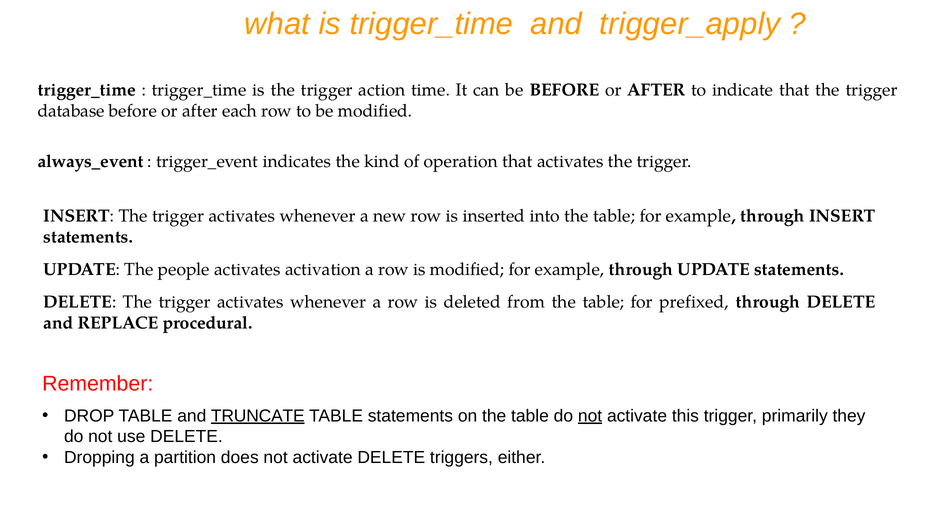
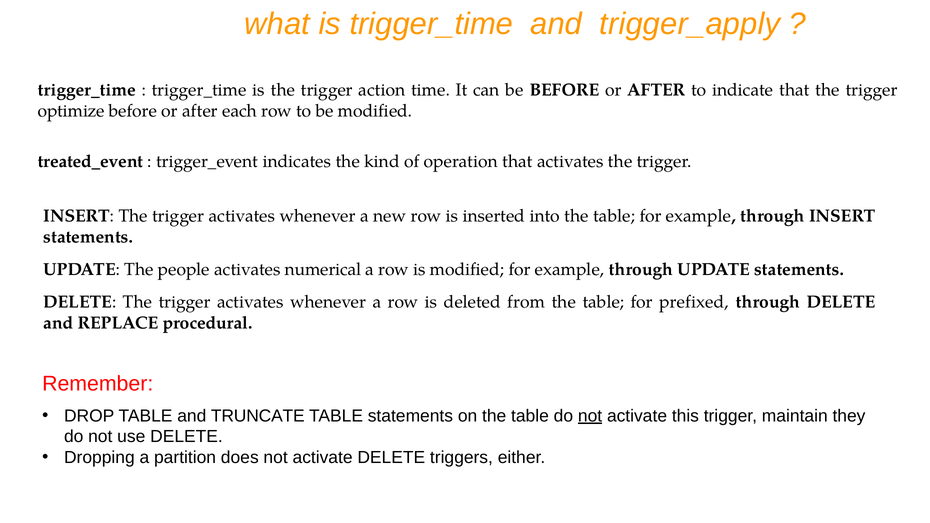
database: database -> optimize
always_event: always_event -> treated_event
activation: activation -> numerical
TRUNCATE underline: present -> none
primarily: primarily -> maintain
